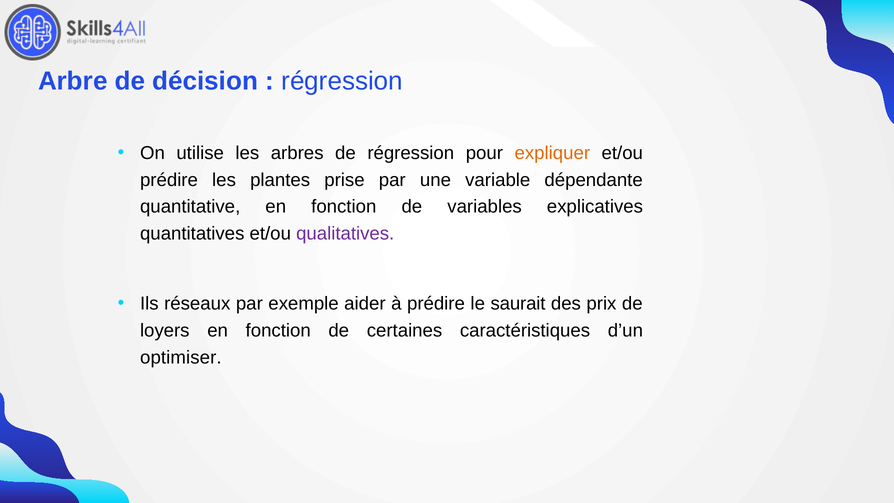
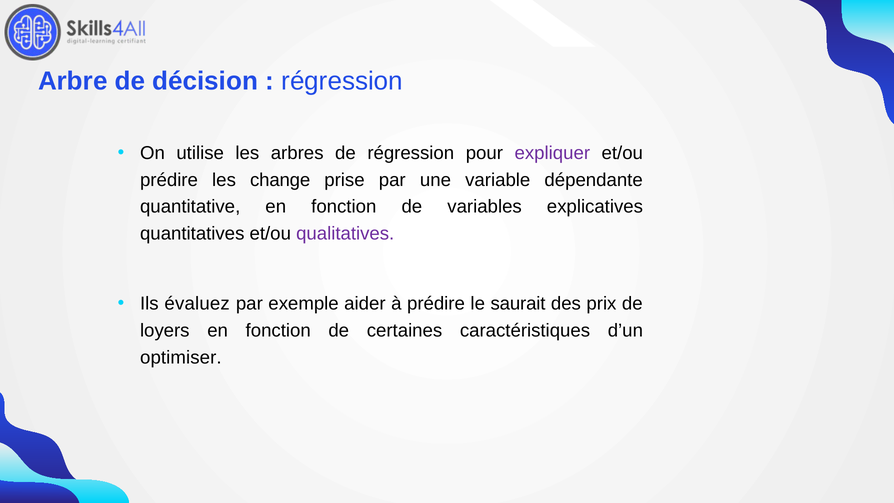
expliquer colour: orange -> purple
plantes: plantes -> change
réseaux: réseaux -> évaluez
